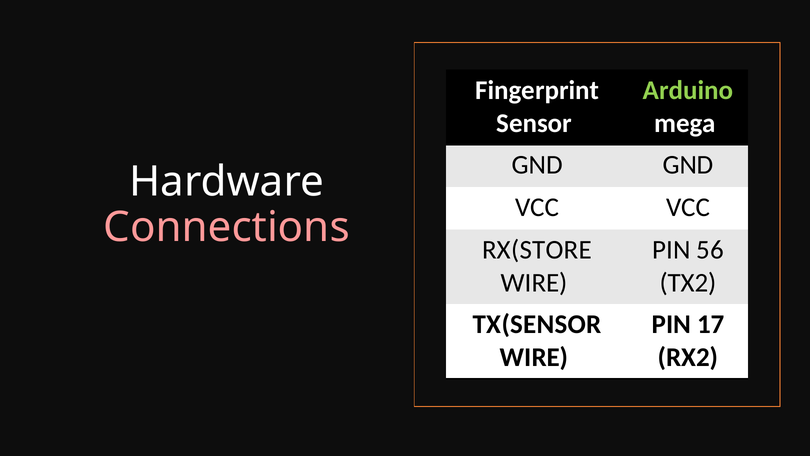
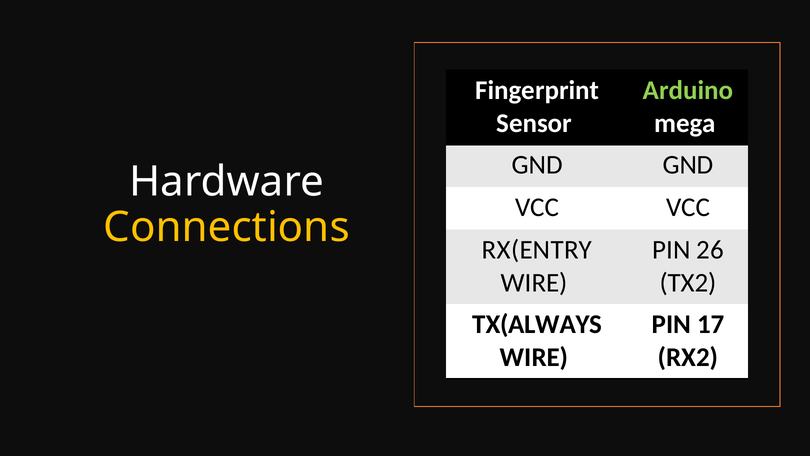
Connections colour: pink -> yellow
RX(STORE: RX(STORE -> RX(ENTRY
56: 56 -> 26
TX(SENSOR: TX(SENSOR -> TX(ALWAYS
